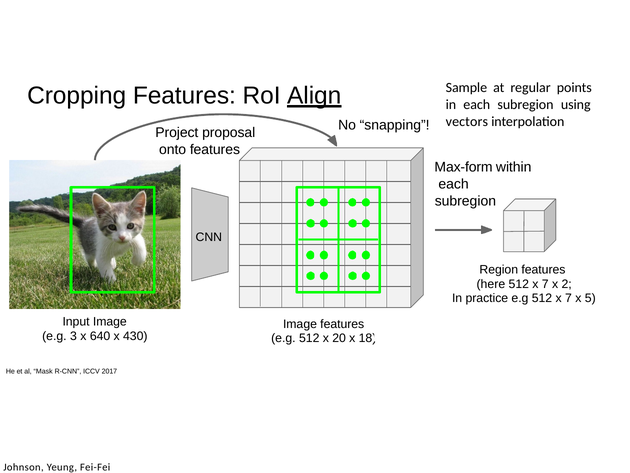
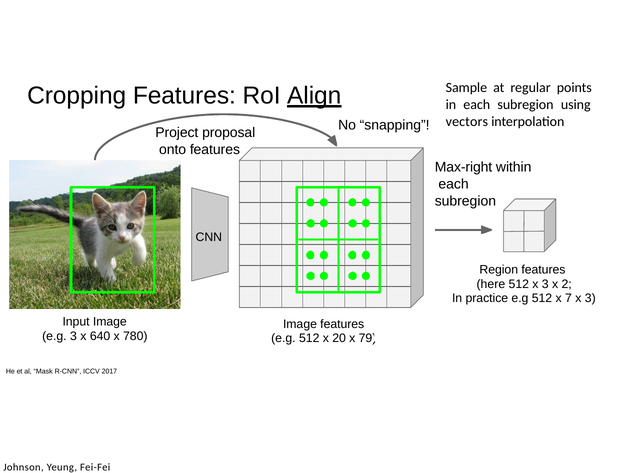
Max-form: Max-form -> Max-right
here 512 x 7: 7 -> 3
7 x 5: 5 -> 3
430: 430 -> 780
x 18: 18 -> 79
